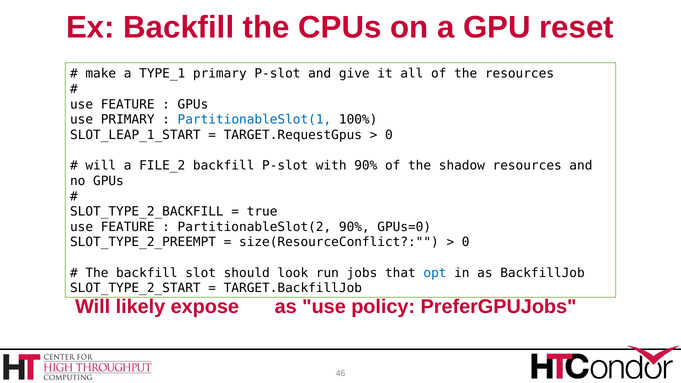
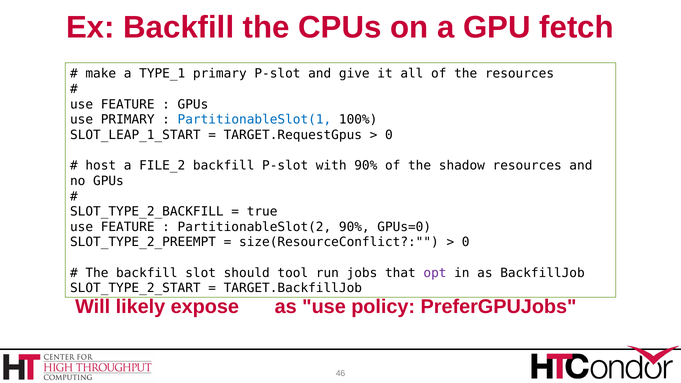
reset: reset -> fetch
will at (101, 166): will -> host
look: look -> tool
opt colour: blue -> purple
